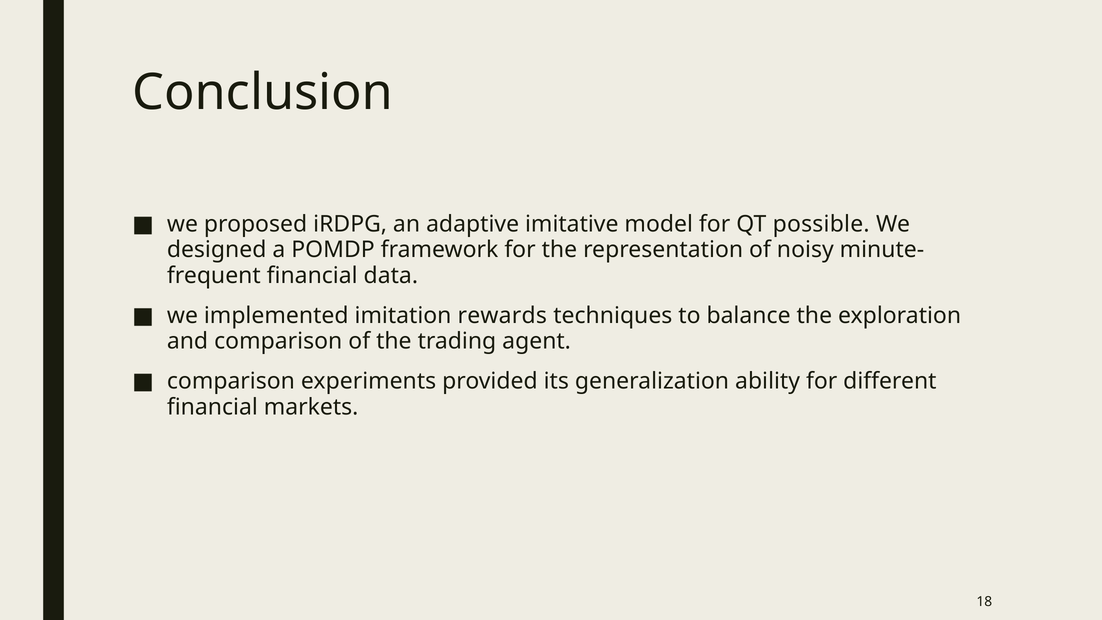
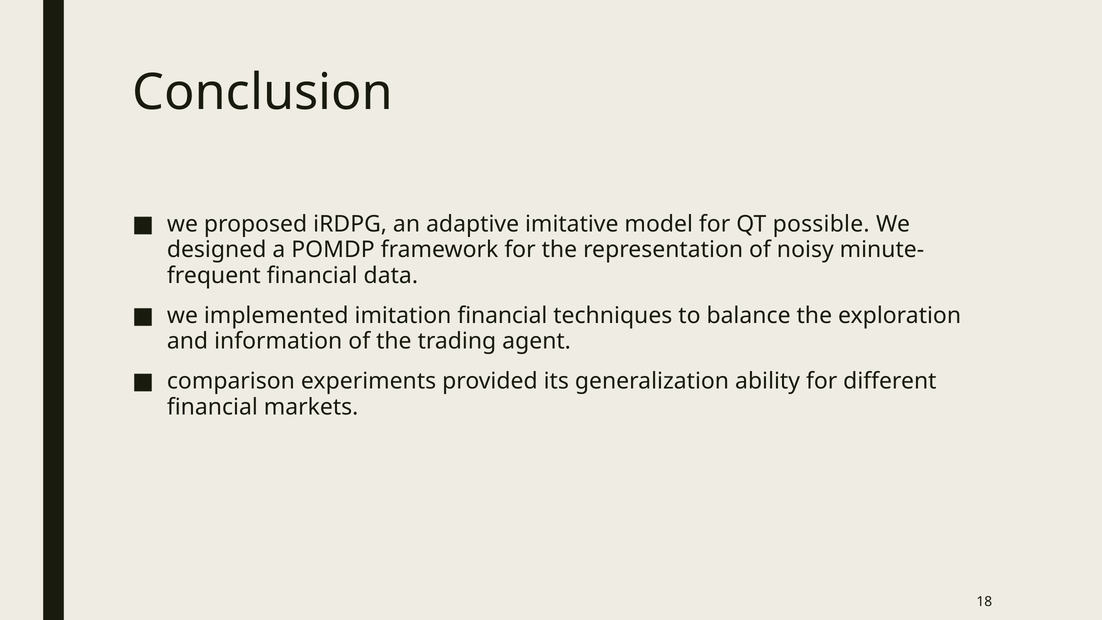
imitation rewards: rewards -> financial
and comparison: comparison -> information
